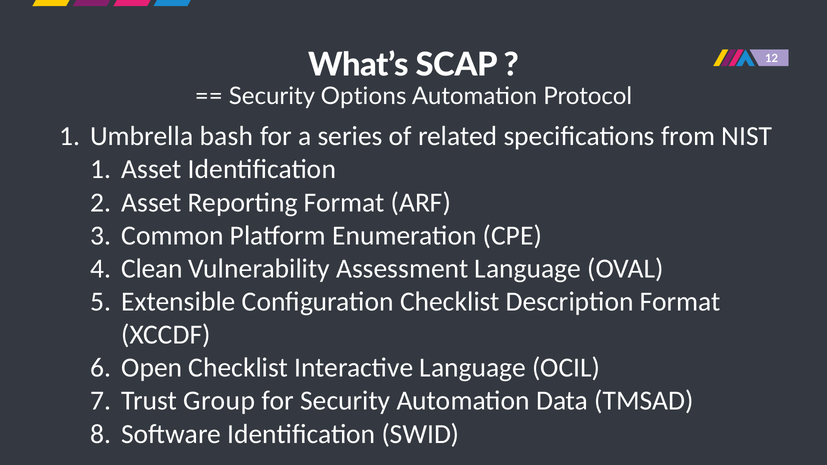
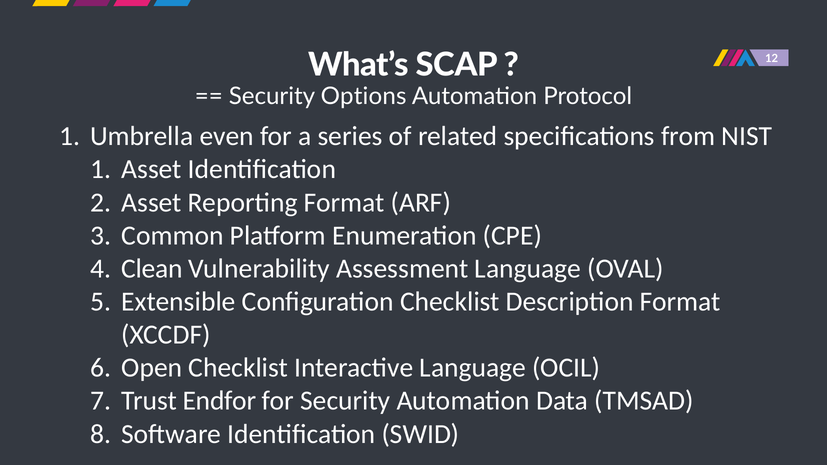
bash: bash -> even
Group: Group -> Endfor
